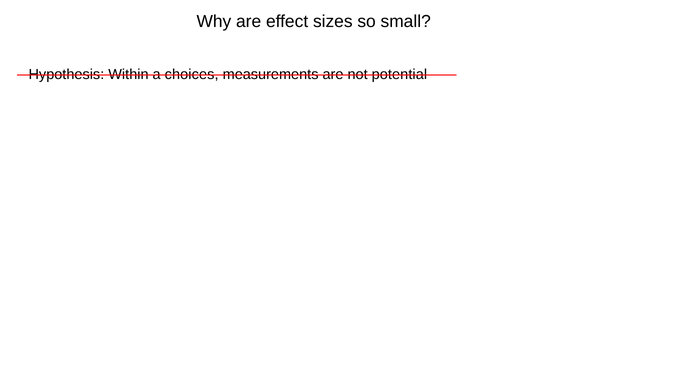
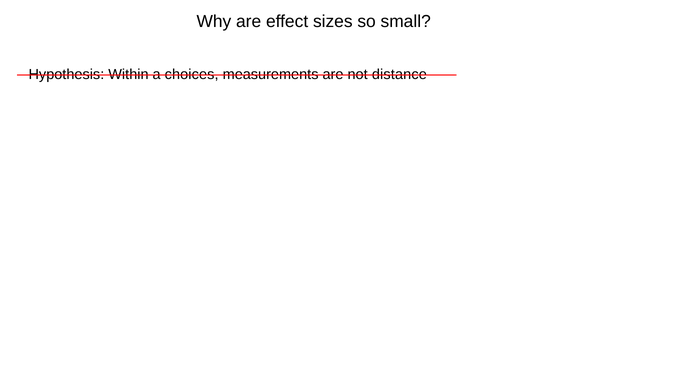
potential: potential -> distance
